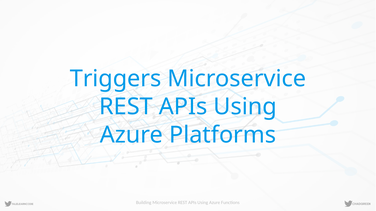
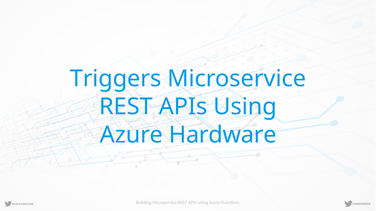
Platforms: Platforms -> Hardware
